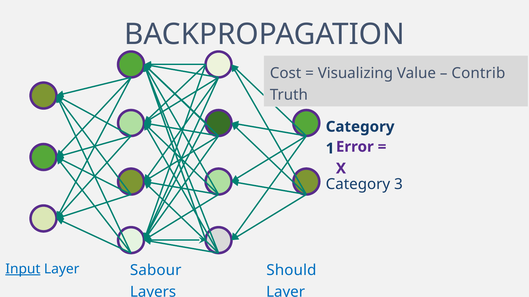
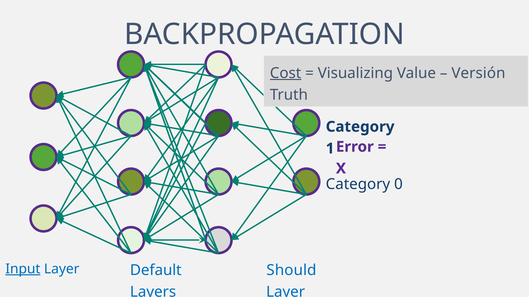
Cost underline: none -> present
Contrib: Contrib -> Versión
3: 3 -> 0
Sabour: Sabour -> Default
